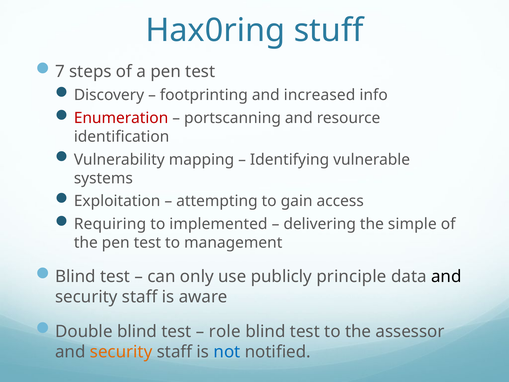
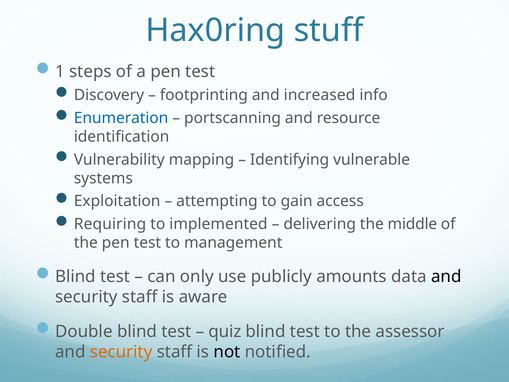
7: 7 -> 1
Enumeration colour: red -> blue
simple: simple -> middle
principle: principle -> amounts
role: role -> quiz
not colour: blue -> black
